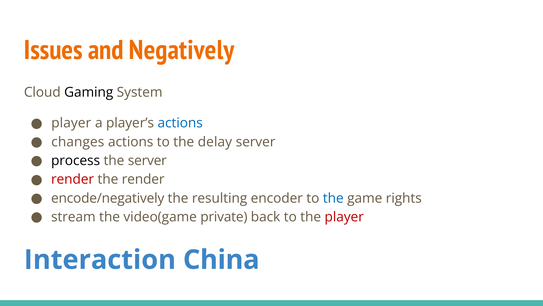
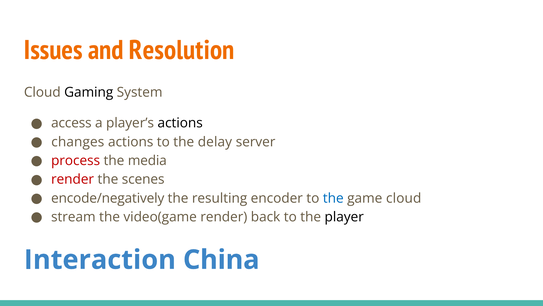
Negatively: Negatively -> Resolution
player at (71, 123): player -> access
actions at (180, 123) colour: blue -> black
process colour: black -> red
the server: server -> media
the render: render -> scenes
game rights: rights -> cloud
video(game private: private -> render
player at (344, 217) colour: red -> black
